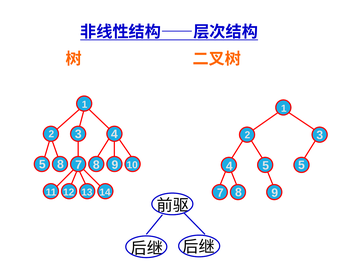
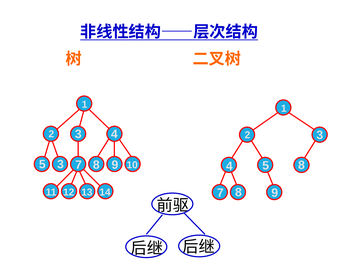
5 8: 8 -> 3
5 5: 5 -> 8
